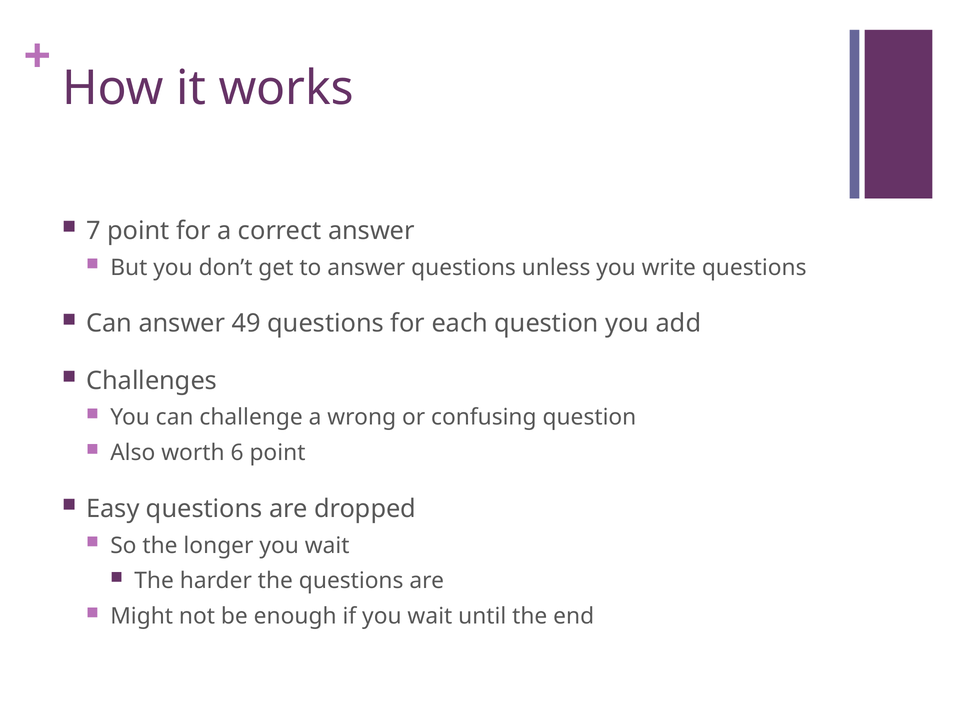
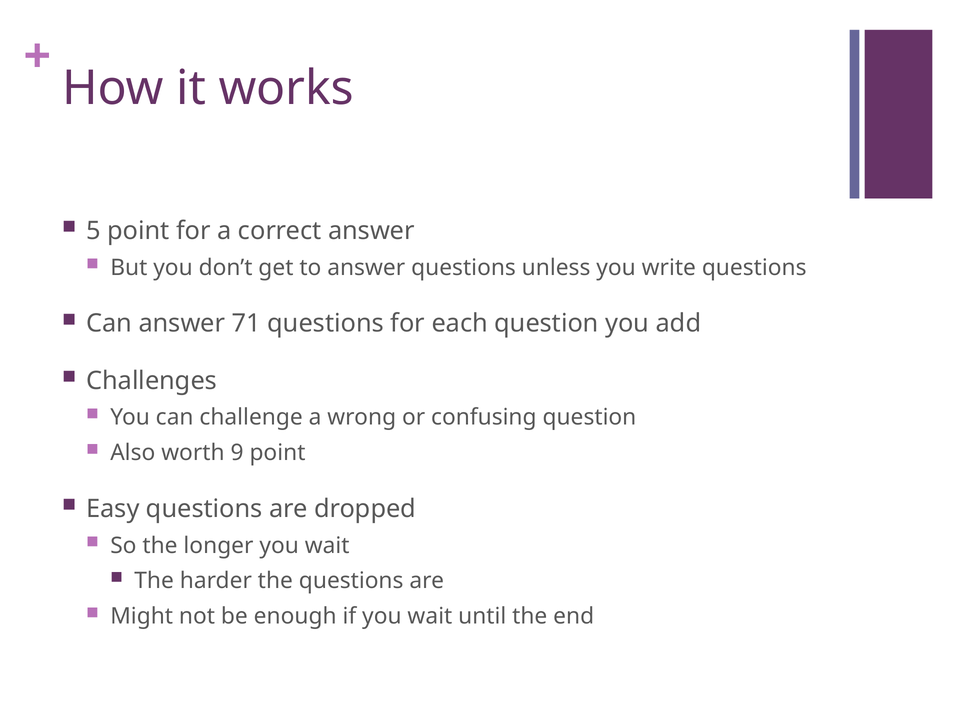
7: 7 -> 5
49: 49 -> 71
6: 6 -> 9
